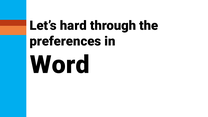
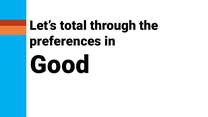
hard: hard -> total
Word: Word -> Good
